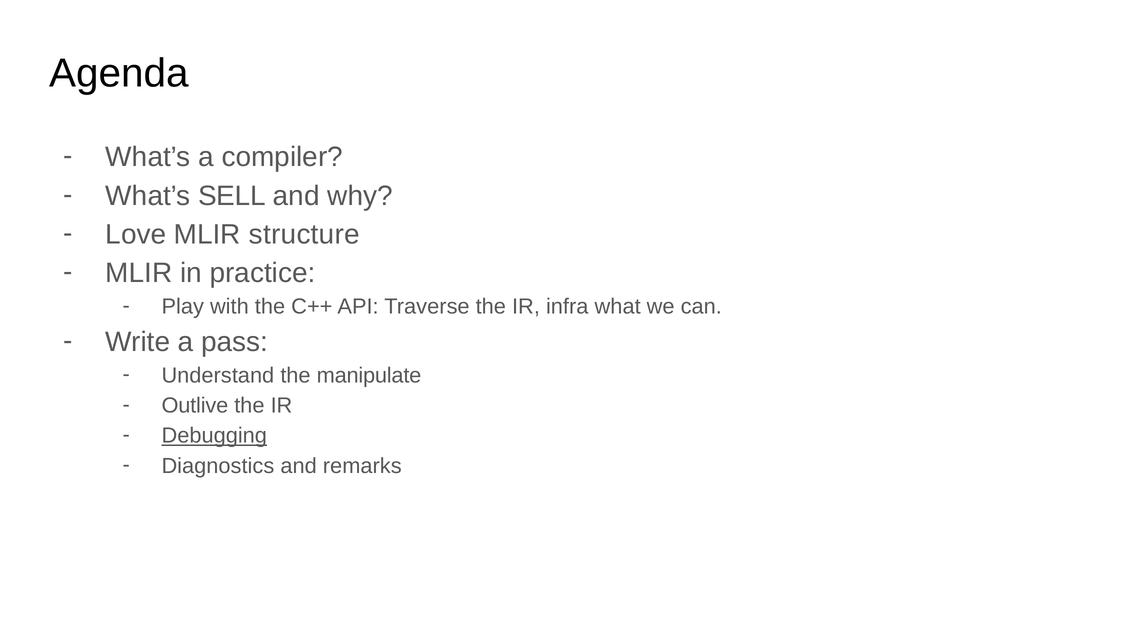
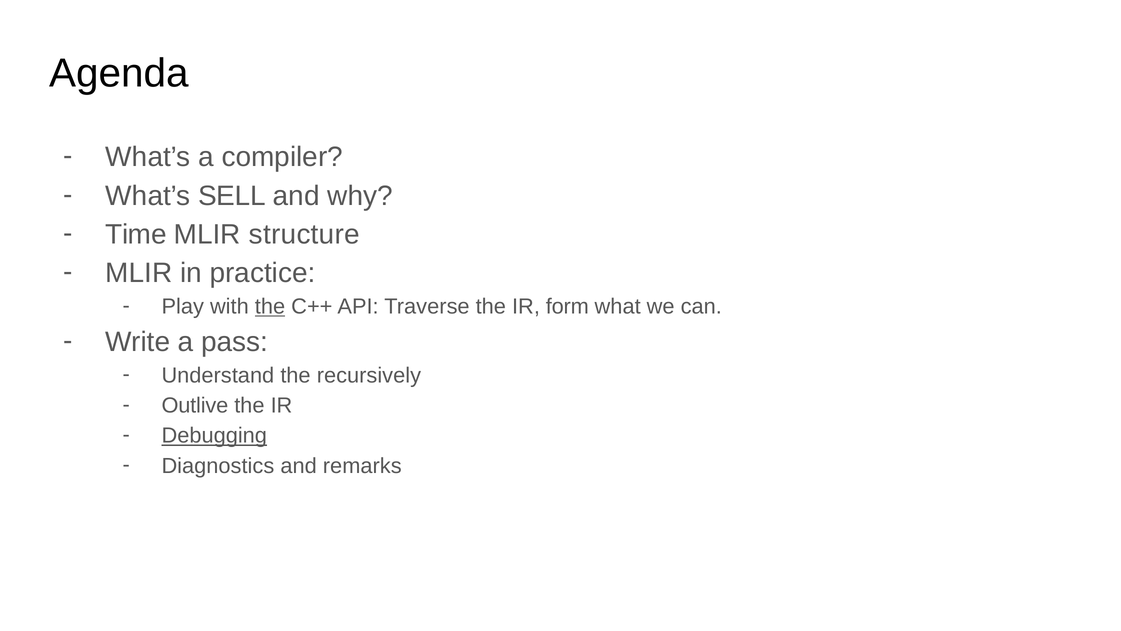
Love: Love -> Time
the at (270, 306) underline: none -> present
infra: infra -> form
manipulate: manipulate -> recursively
